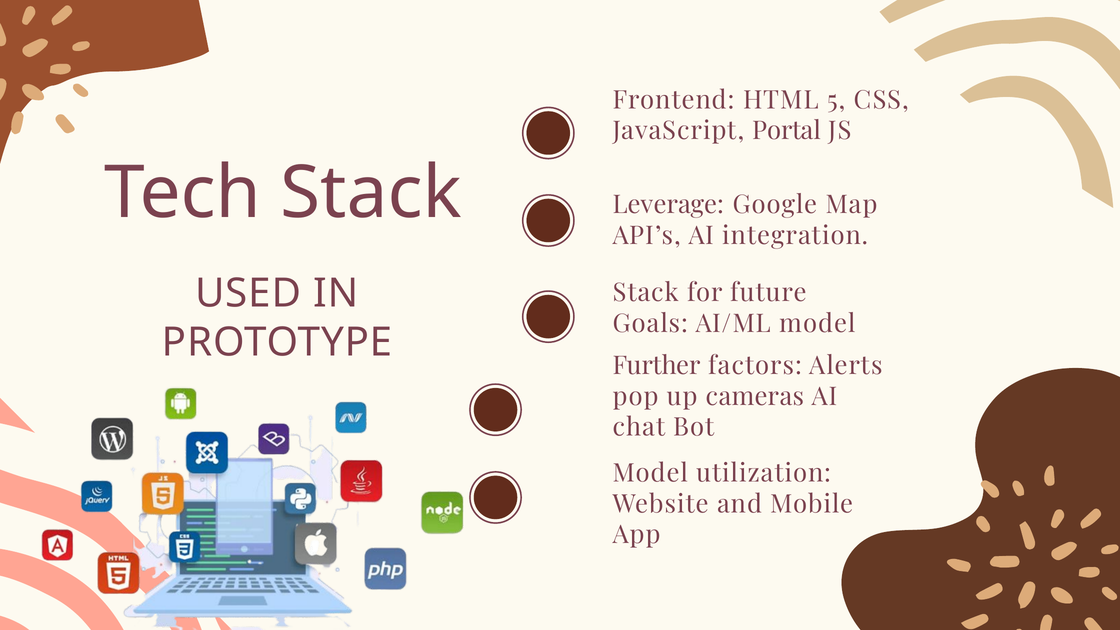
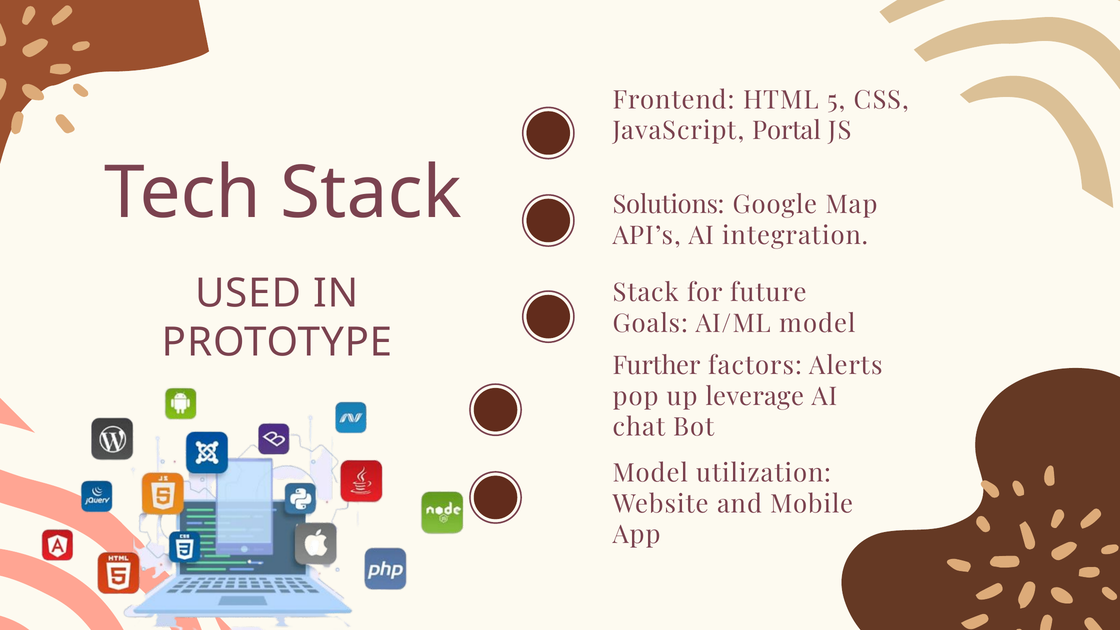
Leverage: Leverage -> Solutions
cameras: cameras -> leverage
